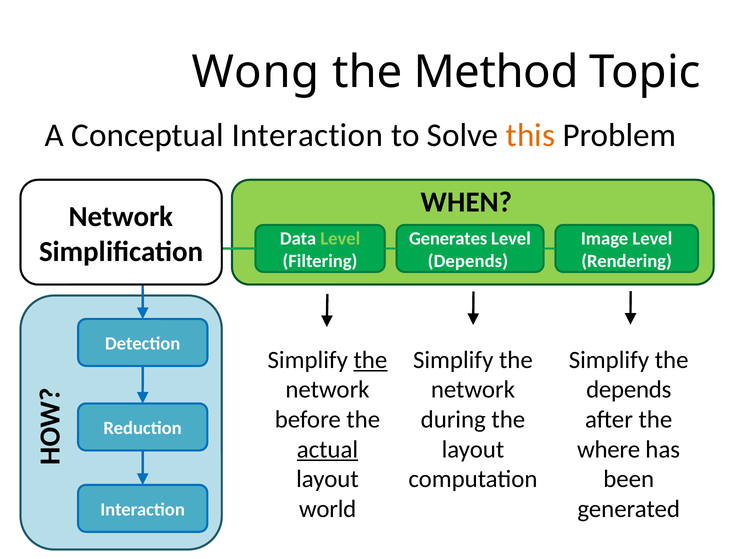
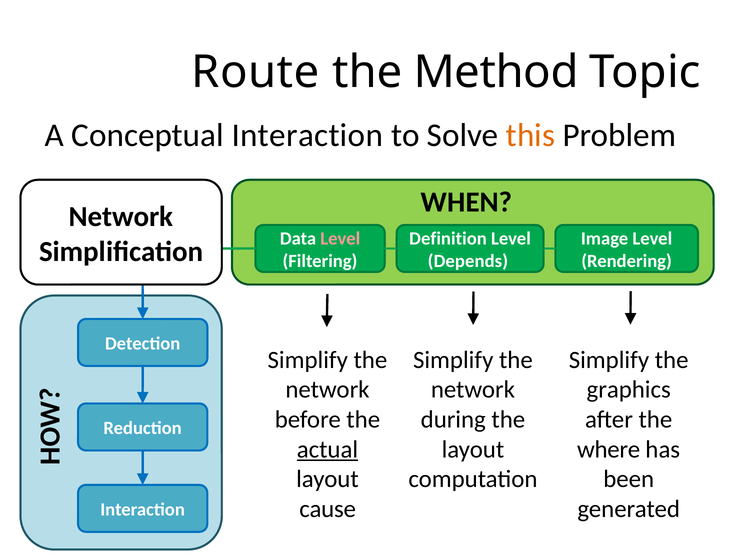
Wong: Wong -> Route
Level at (340, 239) colour: light green -> pink
Generates: Generates -> Definition
the at (370, 360) underline: present -> none
depends at (629, 390): depends -> graphics
world: world -> cause
